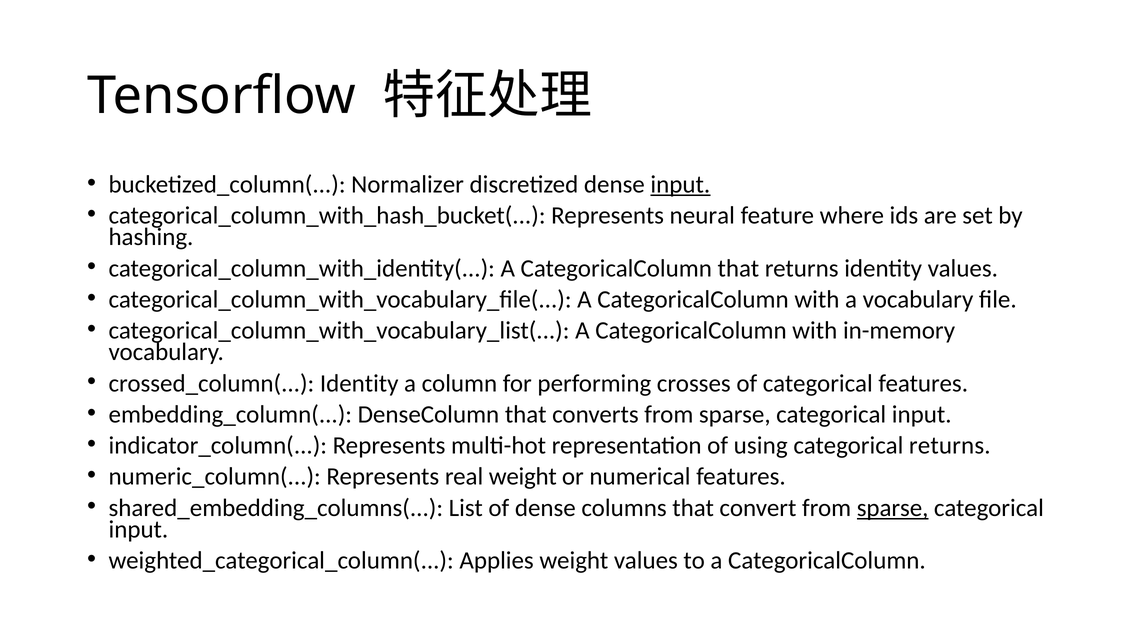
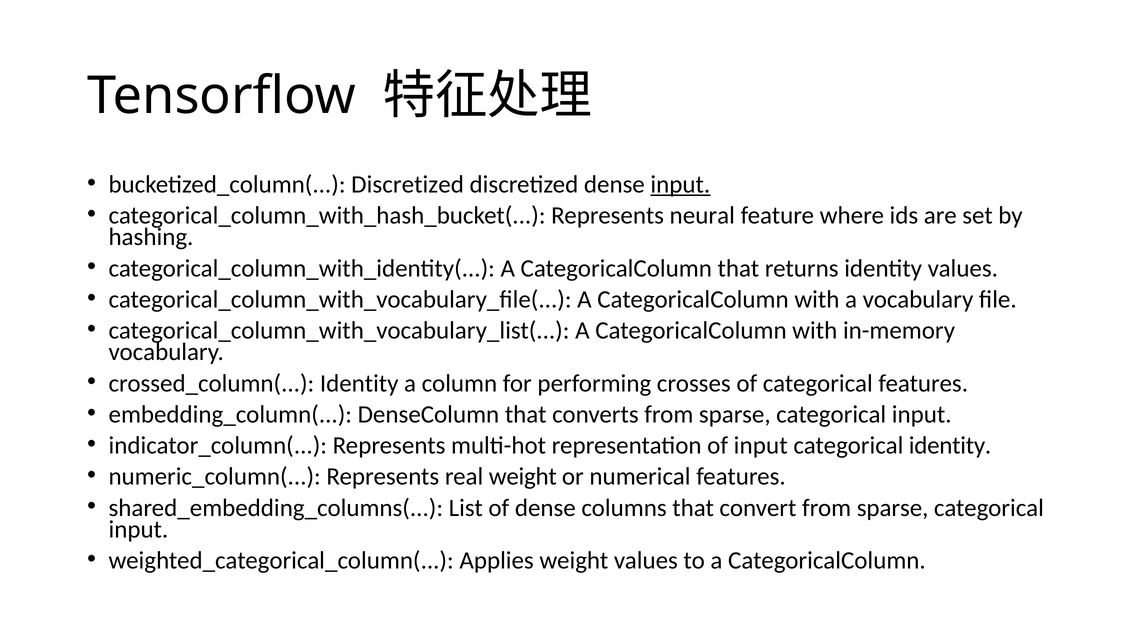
bucketized_column( Normalizer: Normalizer -> Discretized
of using: using -> input
categorical returns: returns -> identity
sparse at (893, 508) underline: present -> none
